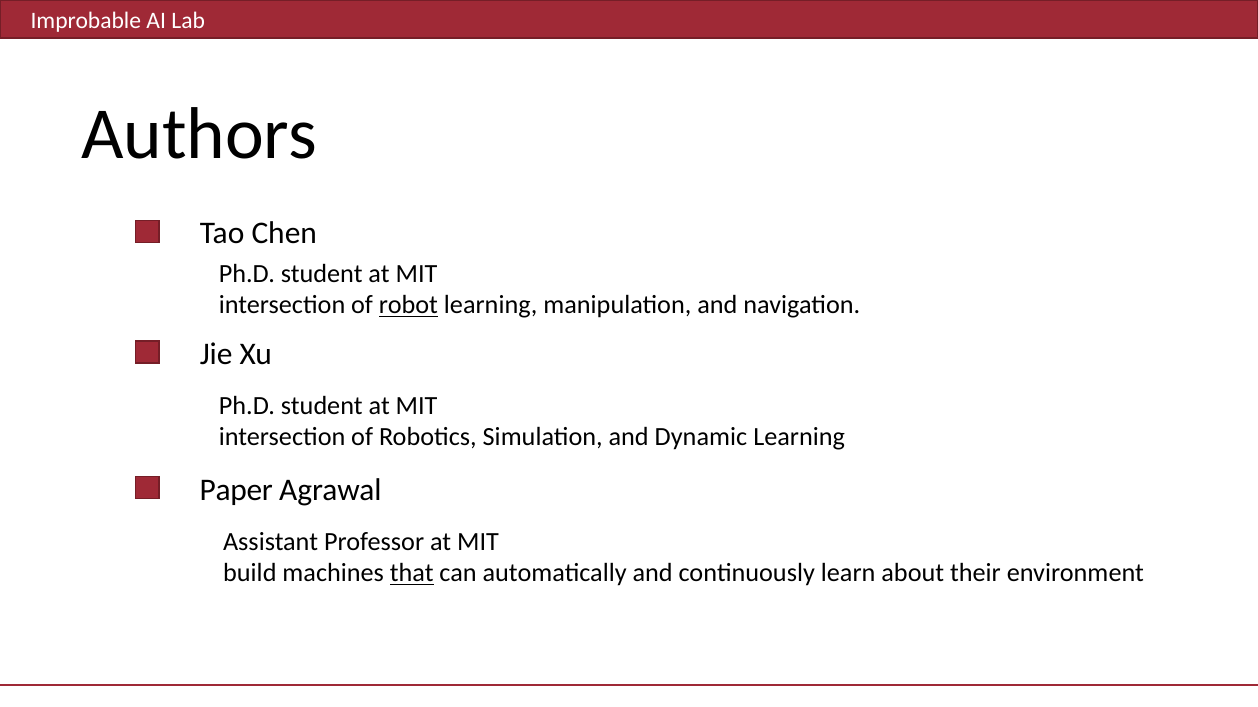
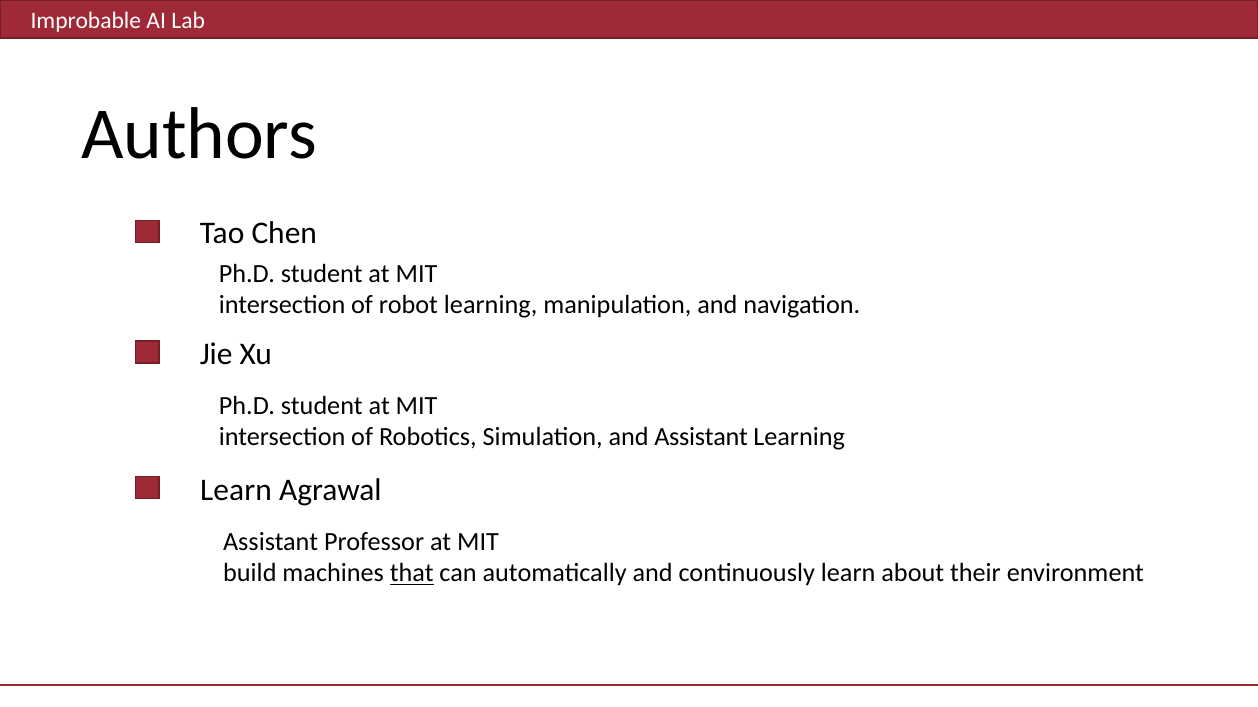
robot underline: present -> none
and Dynamic: Dynamic -> Assistant
Paper at (236, 490): Paper -> Learn
